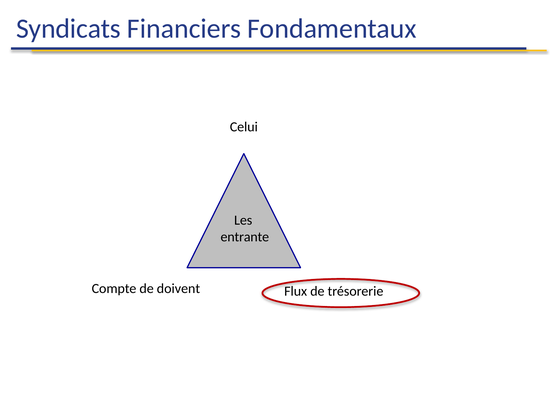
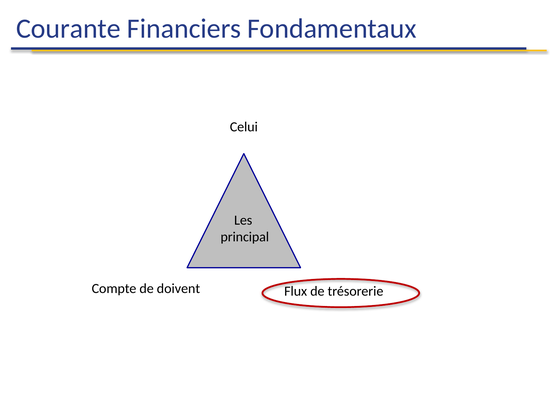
Syndicats: Syndicats -> Courante
entrante: entrante -> principal
